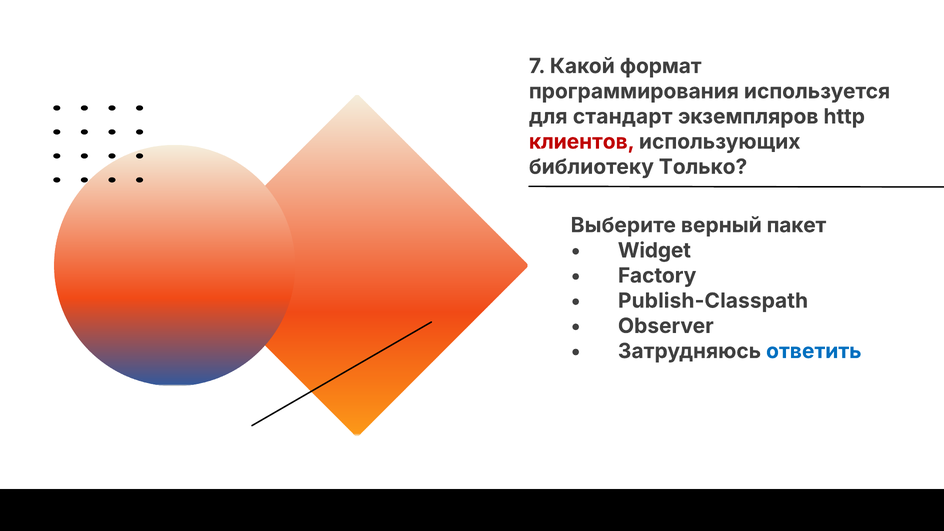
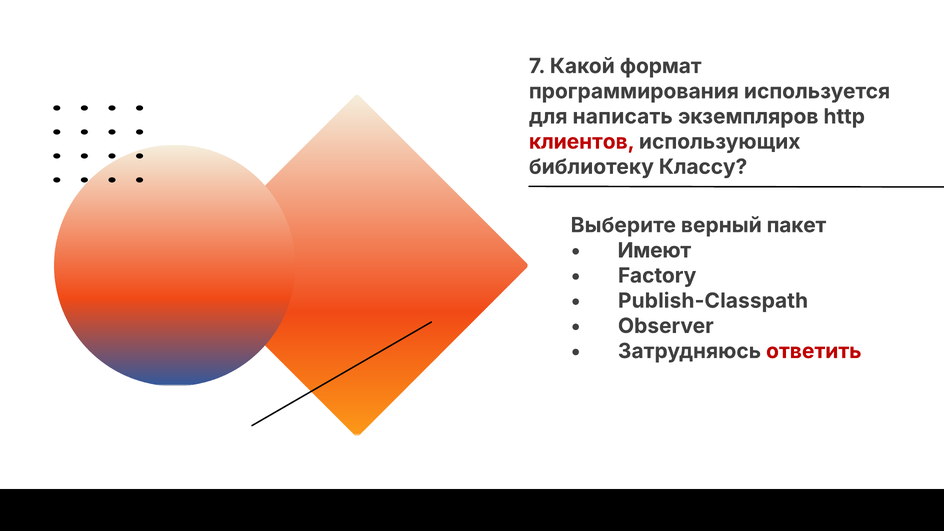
стандарт: стандарт -> написать
Только: Только -> Классу
Widget: Widget -> Имеют
ответить colour: blue -> red
